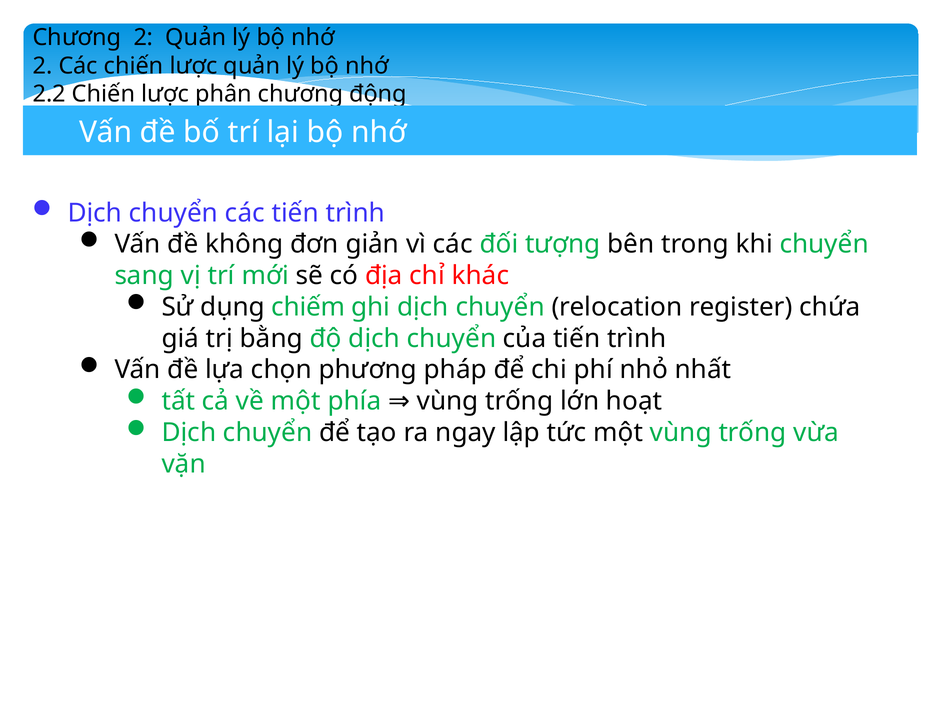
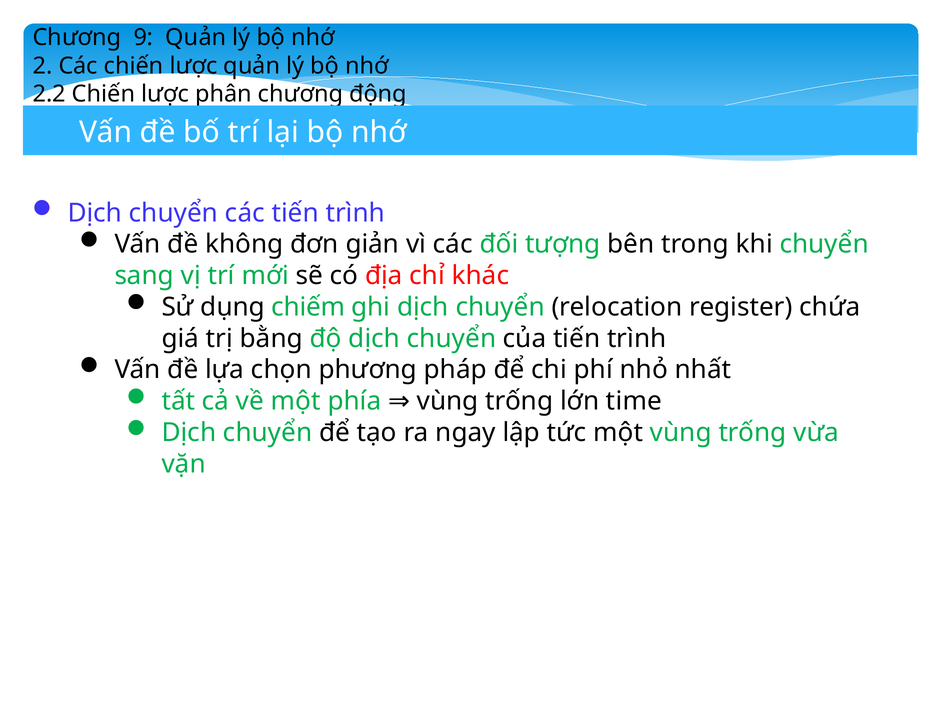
Chương 2: 2 -> 9
hoạt: hoạt -> time
